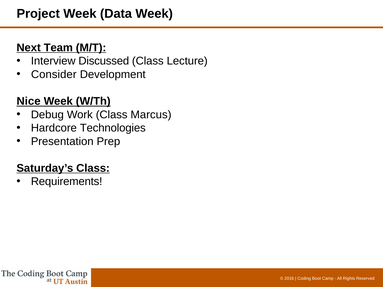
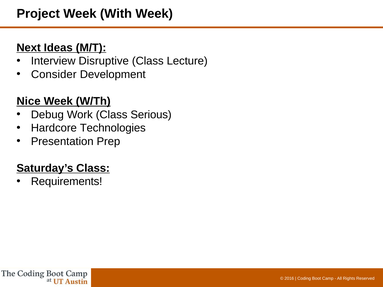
Data: Data -> With
Team: Team -> Ideas
Discussed: Discussed -> Disruptive
Marcus: Marcus -> Serious
